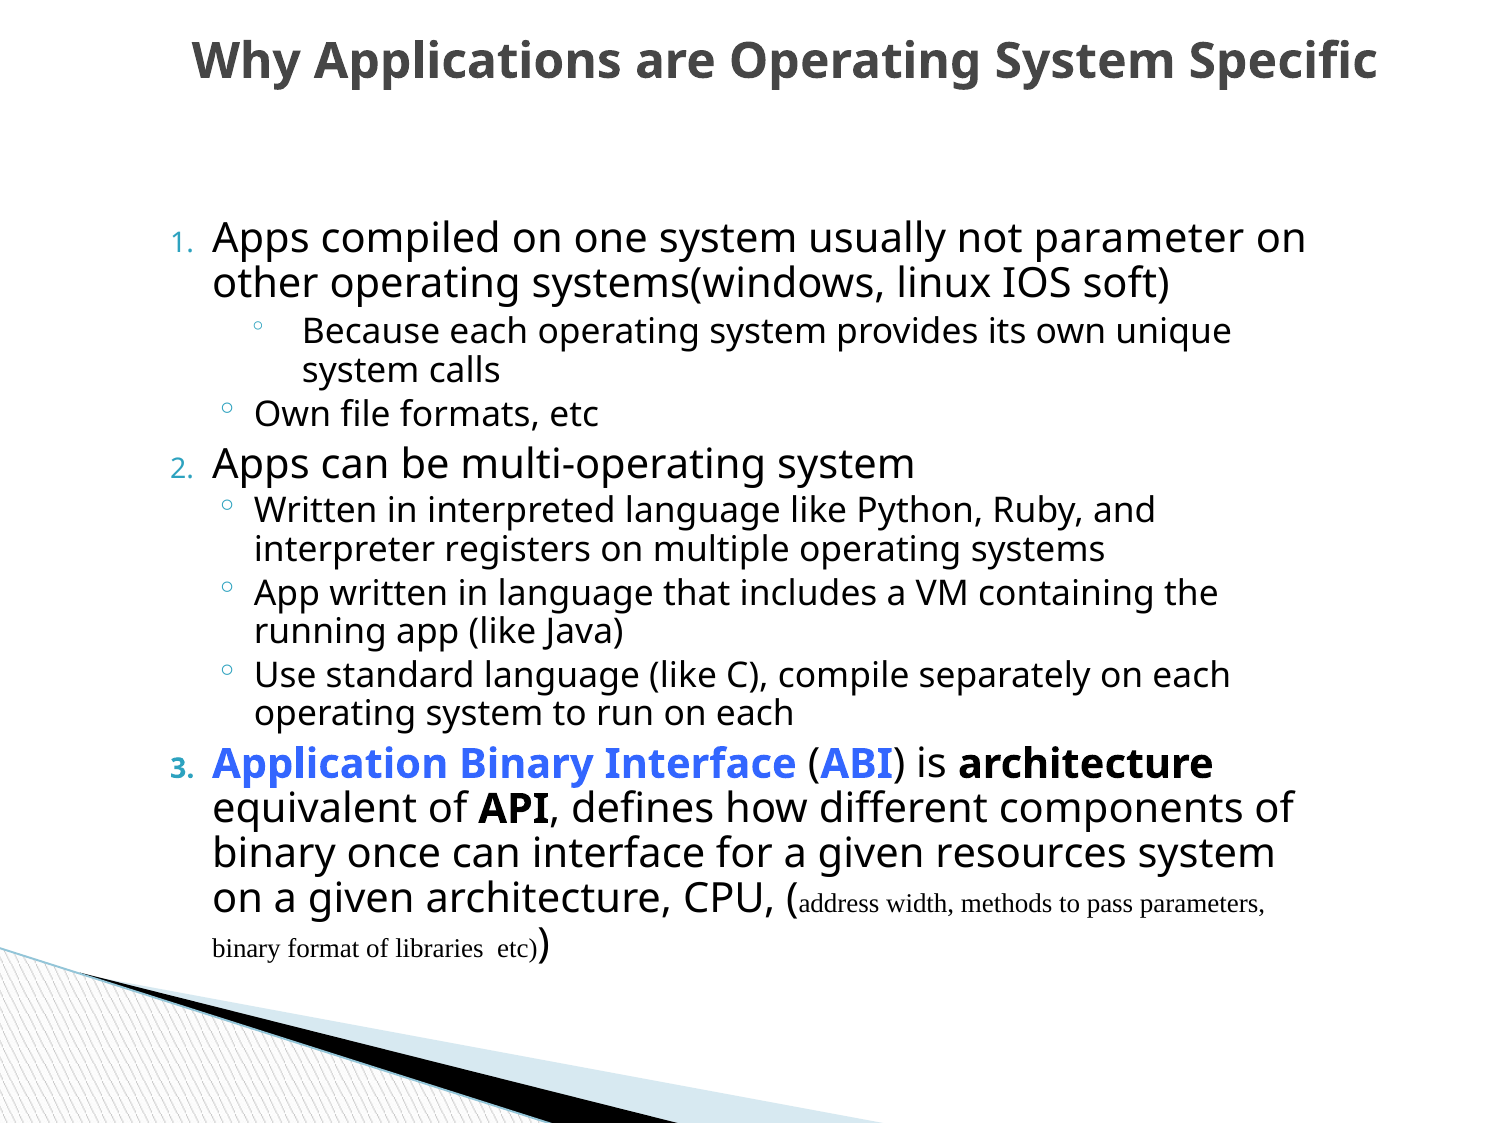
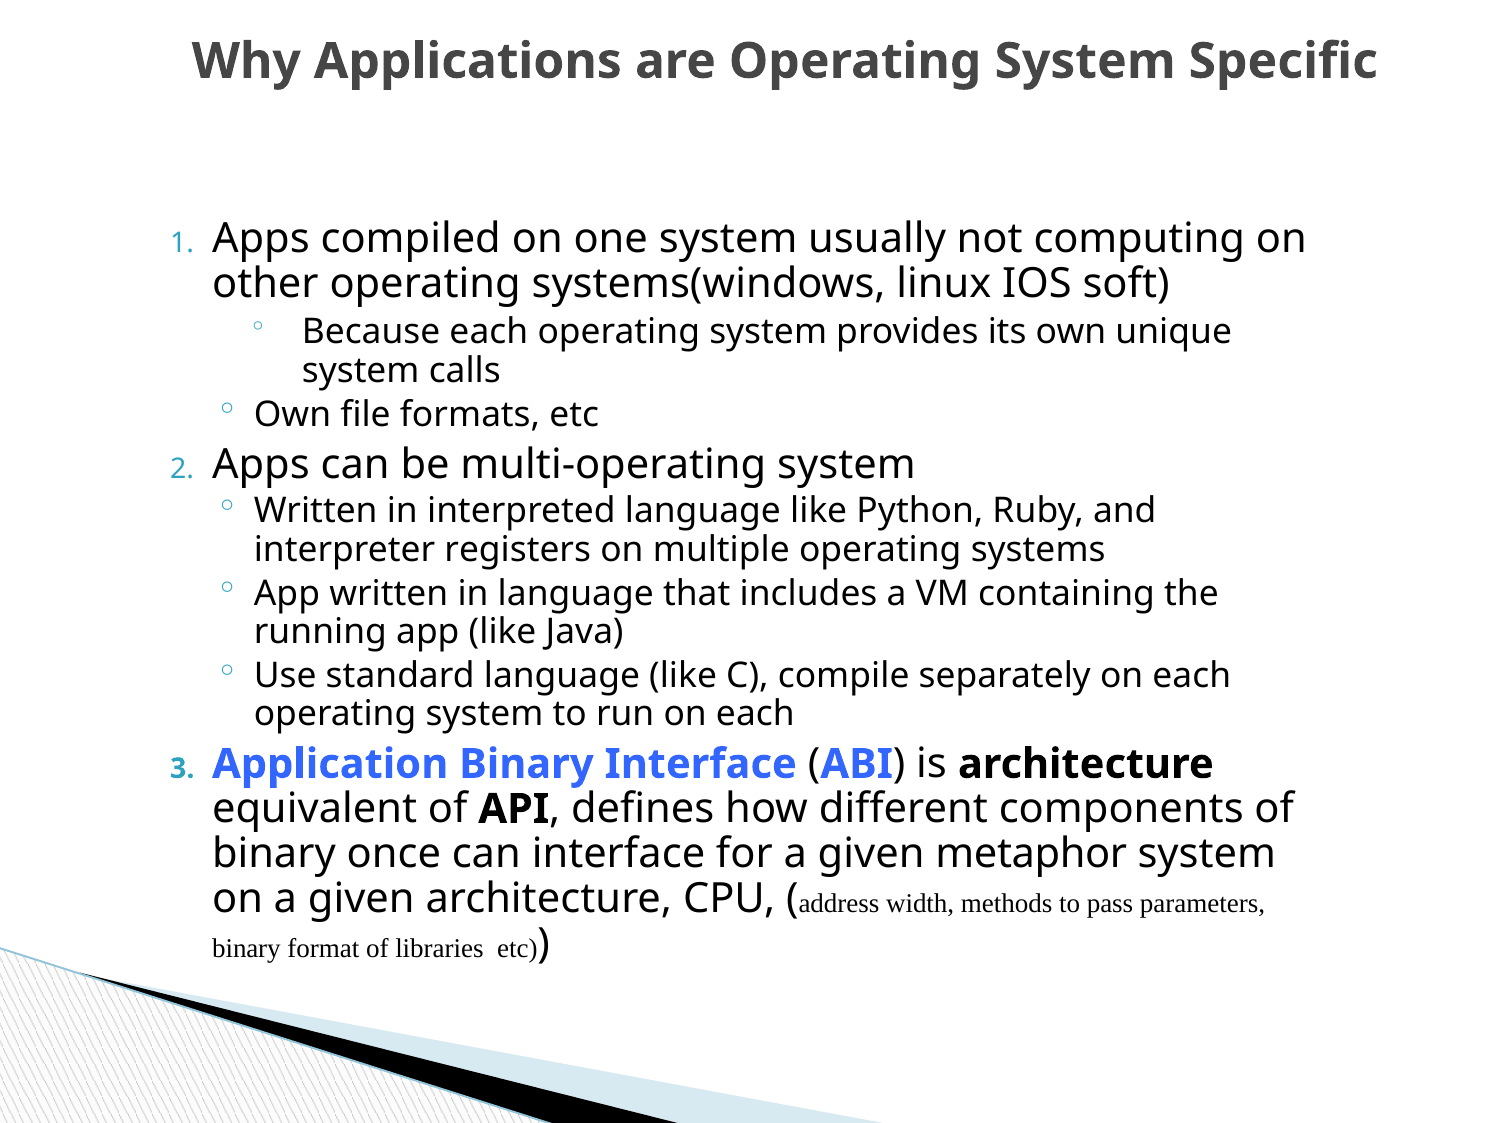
parameter: parameter -> computing
resources: resources -> metaphor
